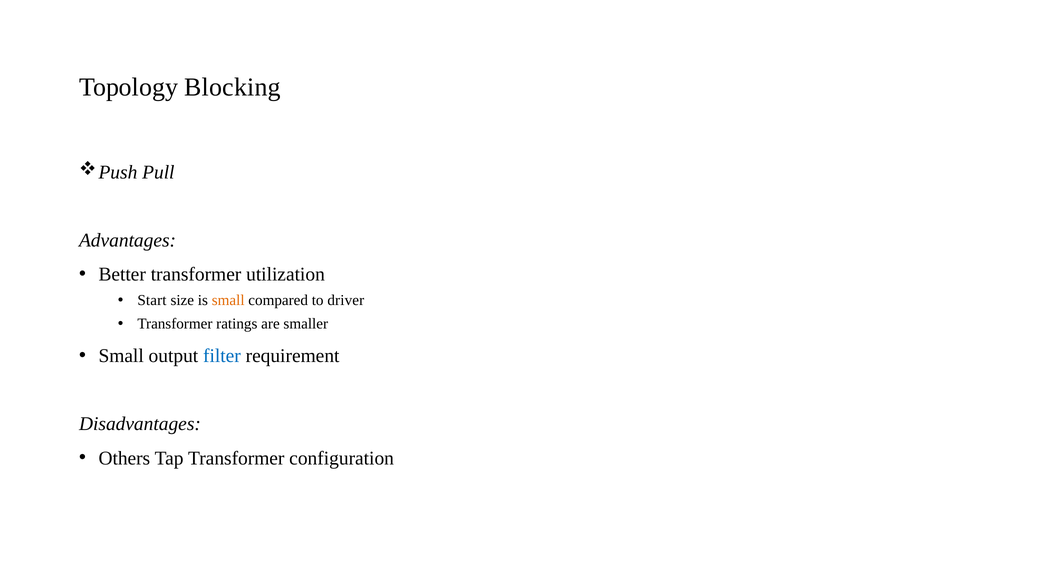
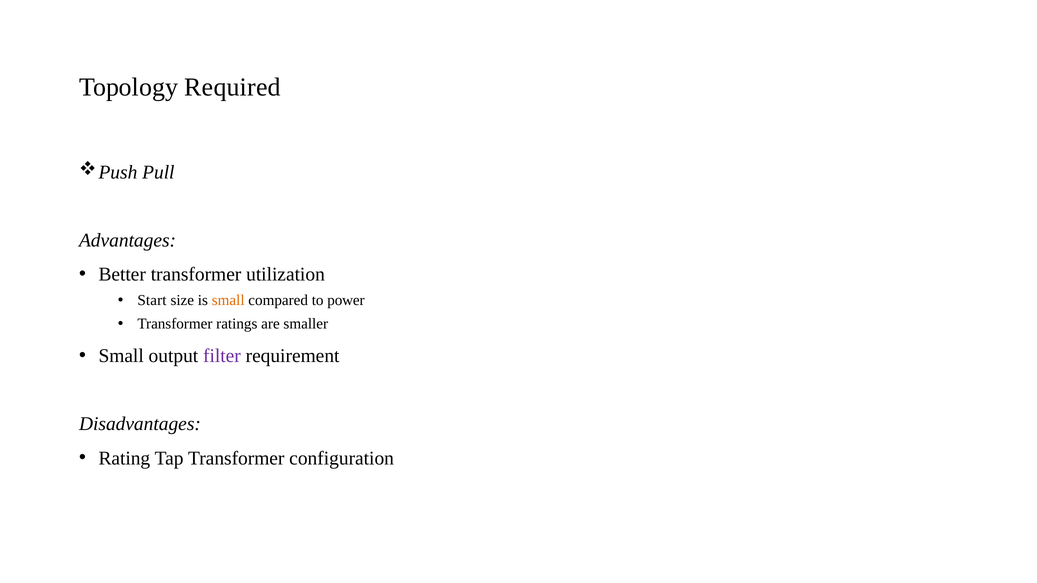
Blocking: Blocking -> Required
driver: driver -> power
filter colour: blue -> purple
Others: Others -> Rating
